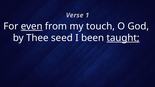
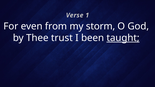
even underline: present -> none
touch: touch -> storm
seed: seed -> trust
